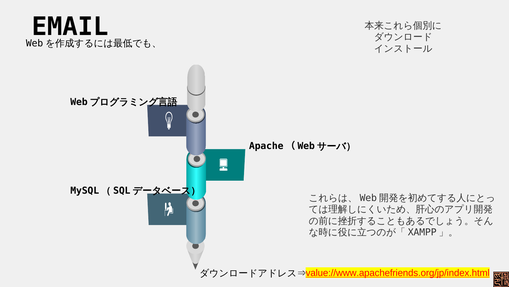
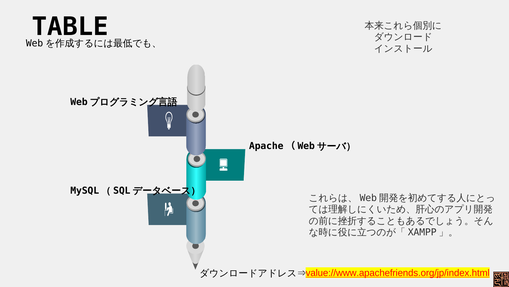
EMAIL: EMAIL -> TABLE
